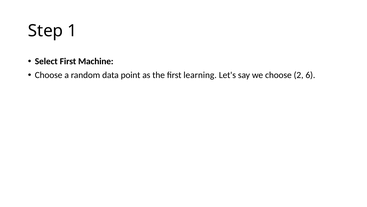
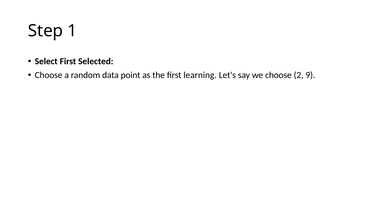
Machine: Machine -> Selected
6: 6 -> 9
